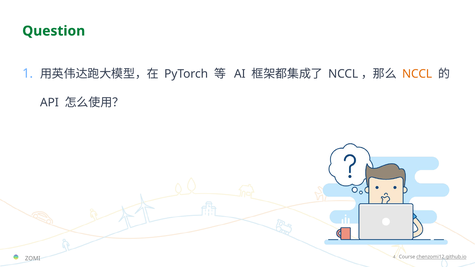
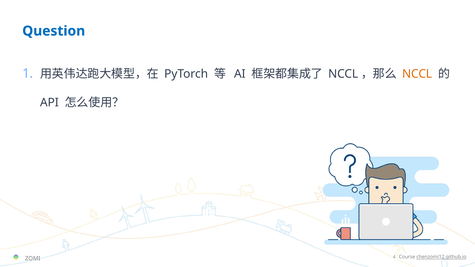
Question colour: green -> blue
